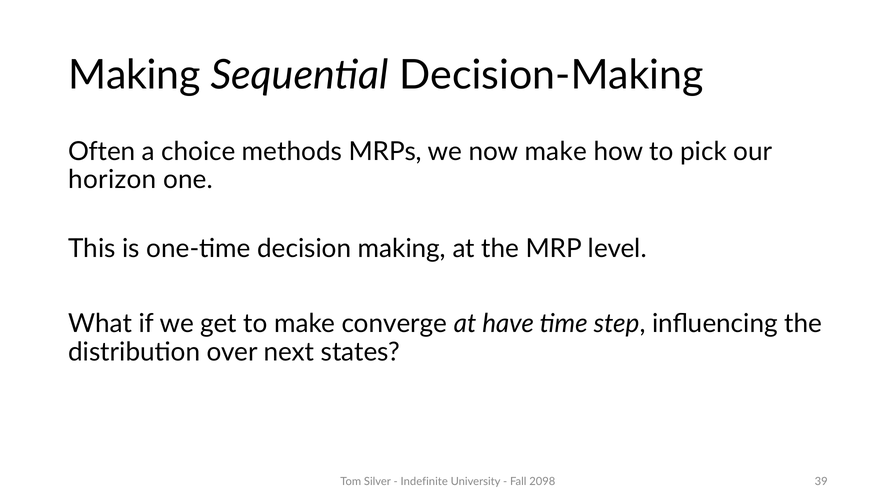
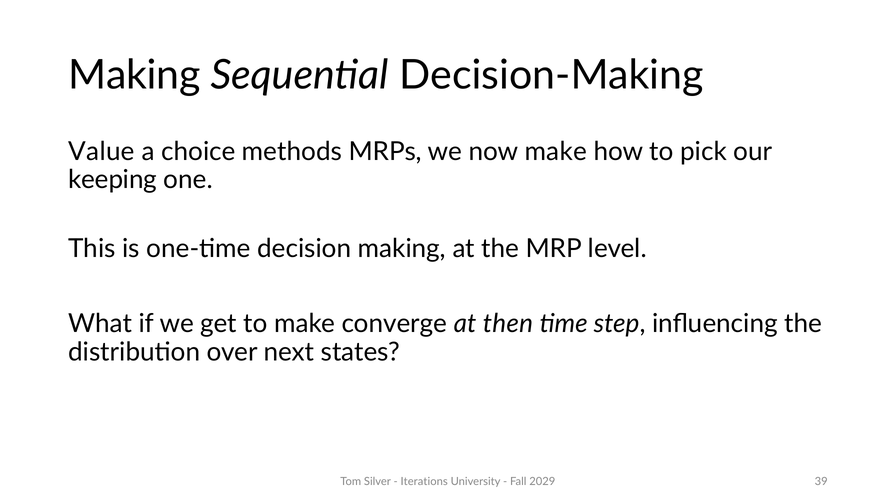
Often: Often -> Value
horizon: horizon -> keeping
have: have -> then
Indefinite: Indefinite -> Iterations
2098: 2098 -> 2029
